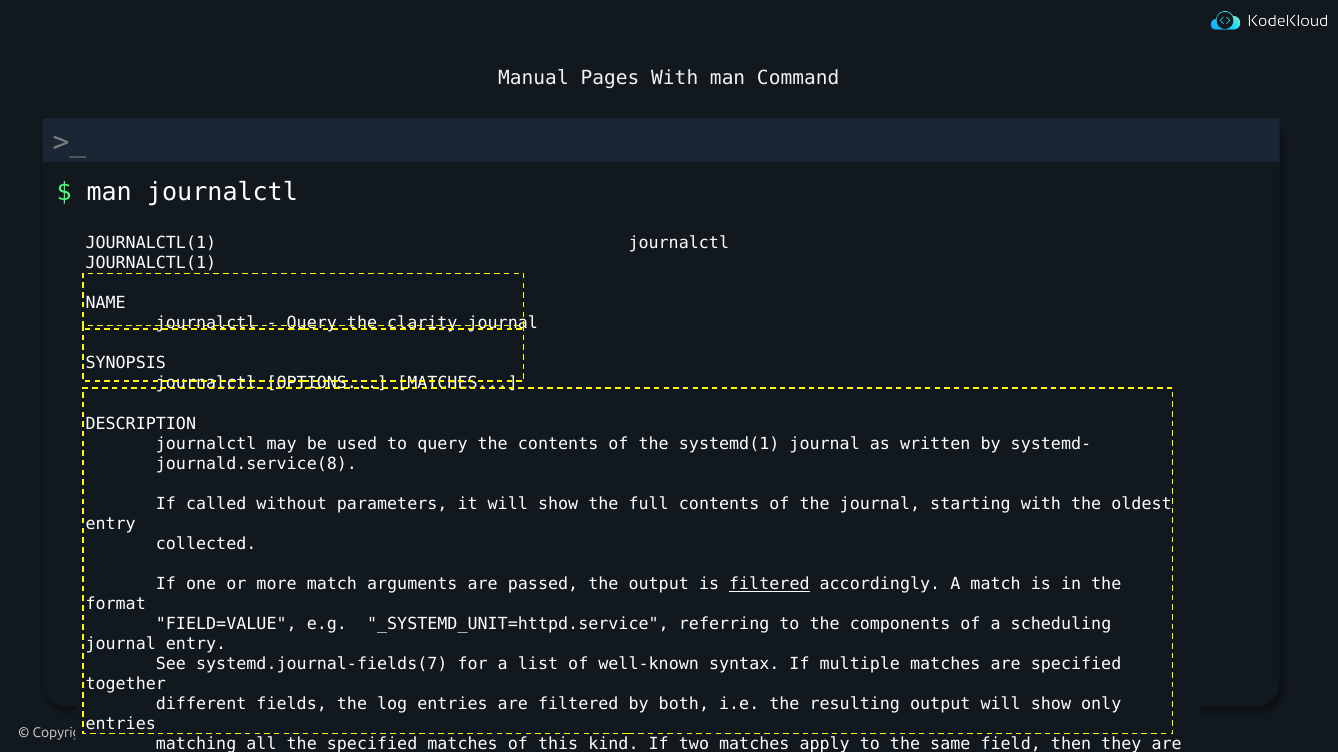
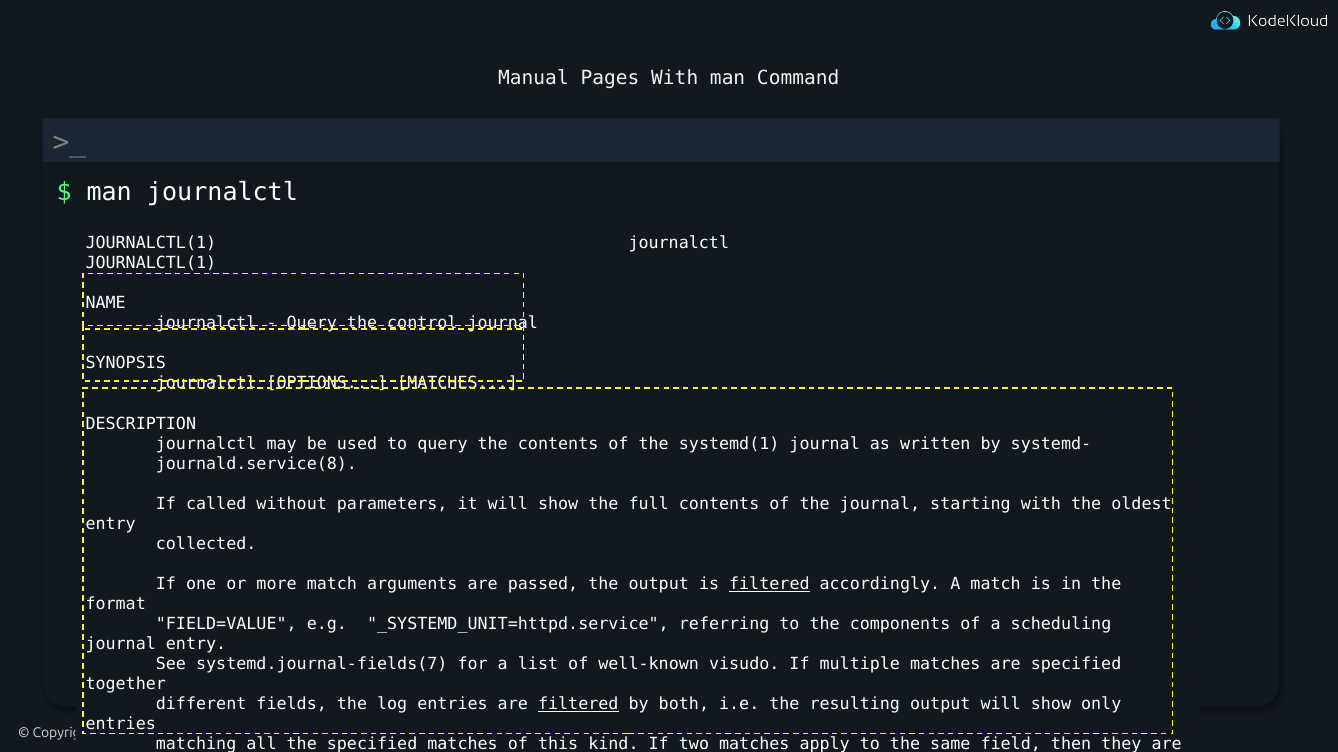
clarity: clarity -> control
syntax: syntax -> visudo
filtered at (578, 705) underline: none -> present
